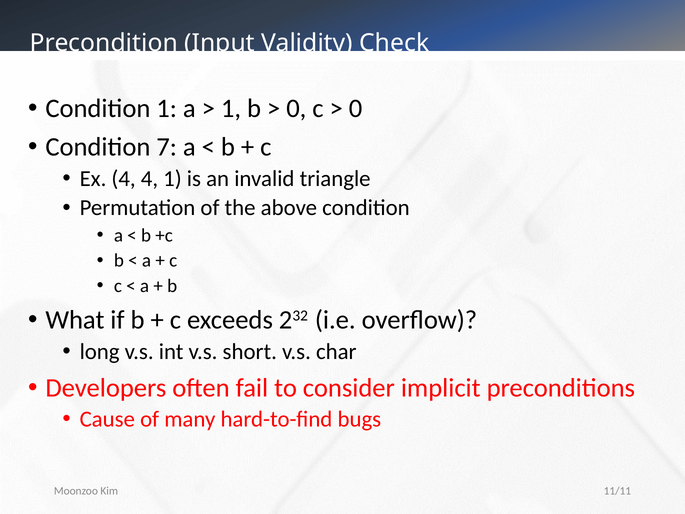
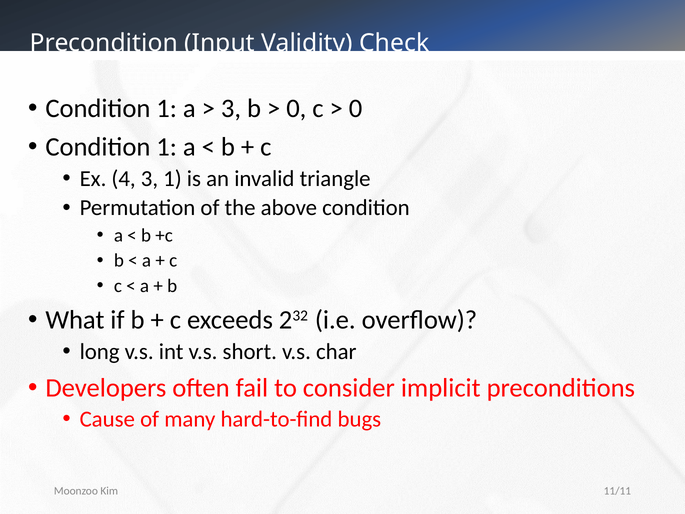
1 at (231, 109): 1 -> 3
7 at (167, 147): 7 -> 1
4 4: 4 -> 3
